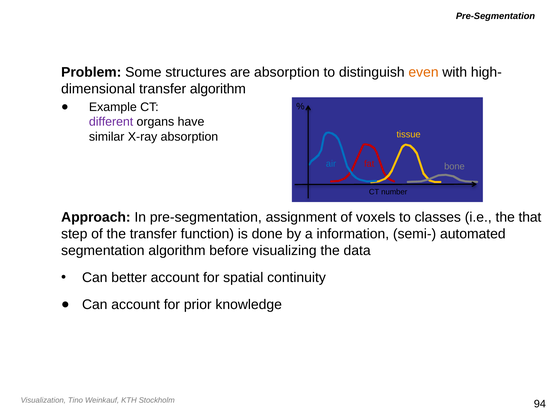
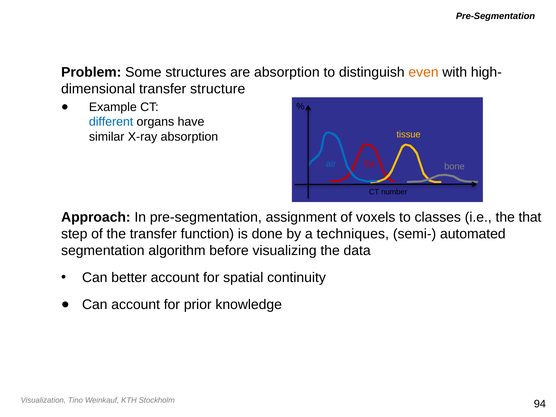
transfer algorithm: algorithm -> structure
different colour: purple -> blue
information: information -> techniques
